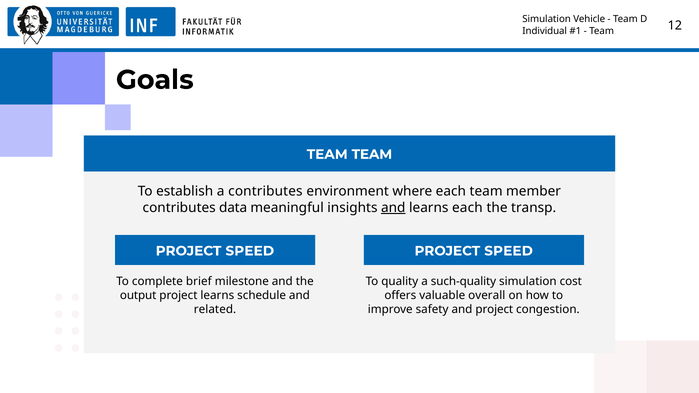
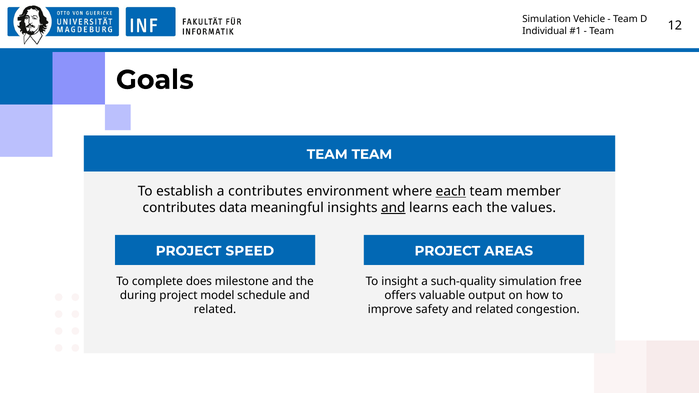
each at (451, 191) underline: none -> present
transp: transp -> values
SPEED at (509, 251): SPEED -> AREAS
brief: brief -> does
quality: quality -> insight
cost: cost -> free
output: output -> during
project learns: learns -> model
overall: overall -> output
safety and project: project -> related
